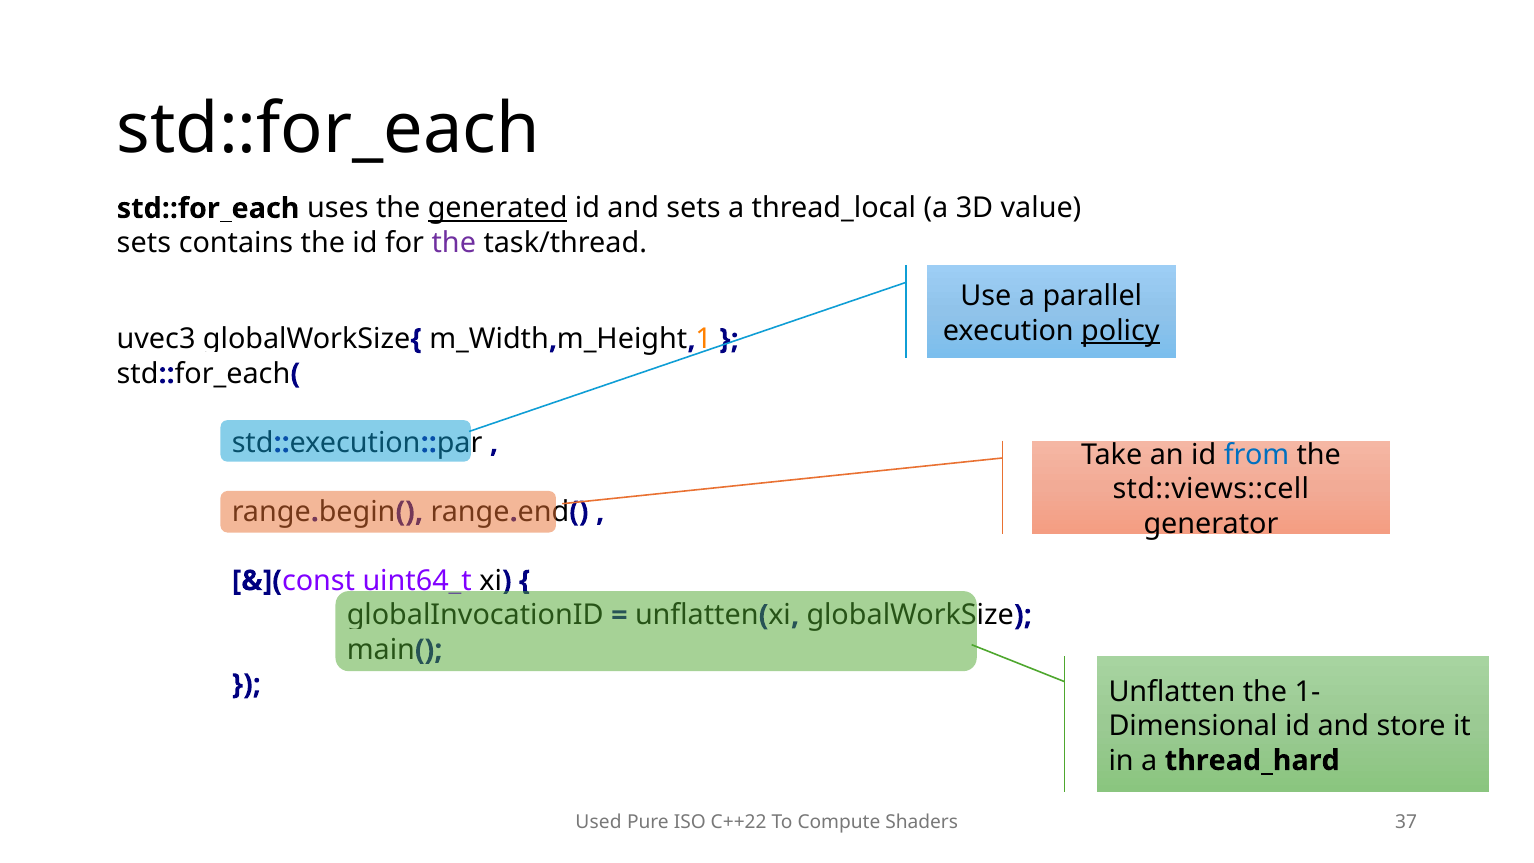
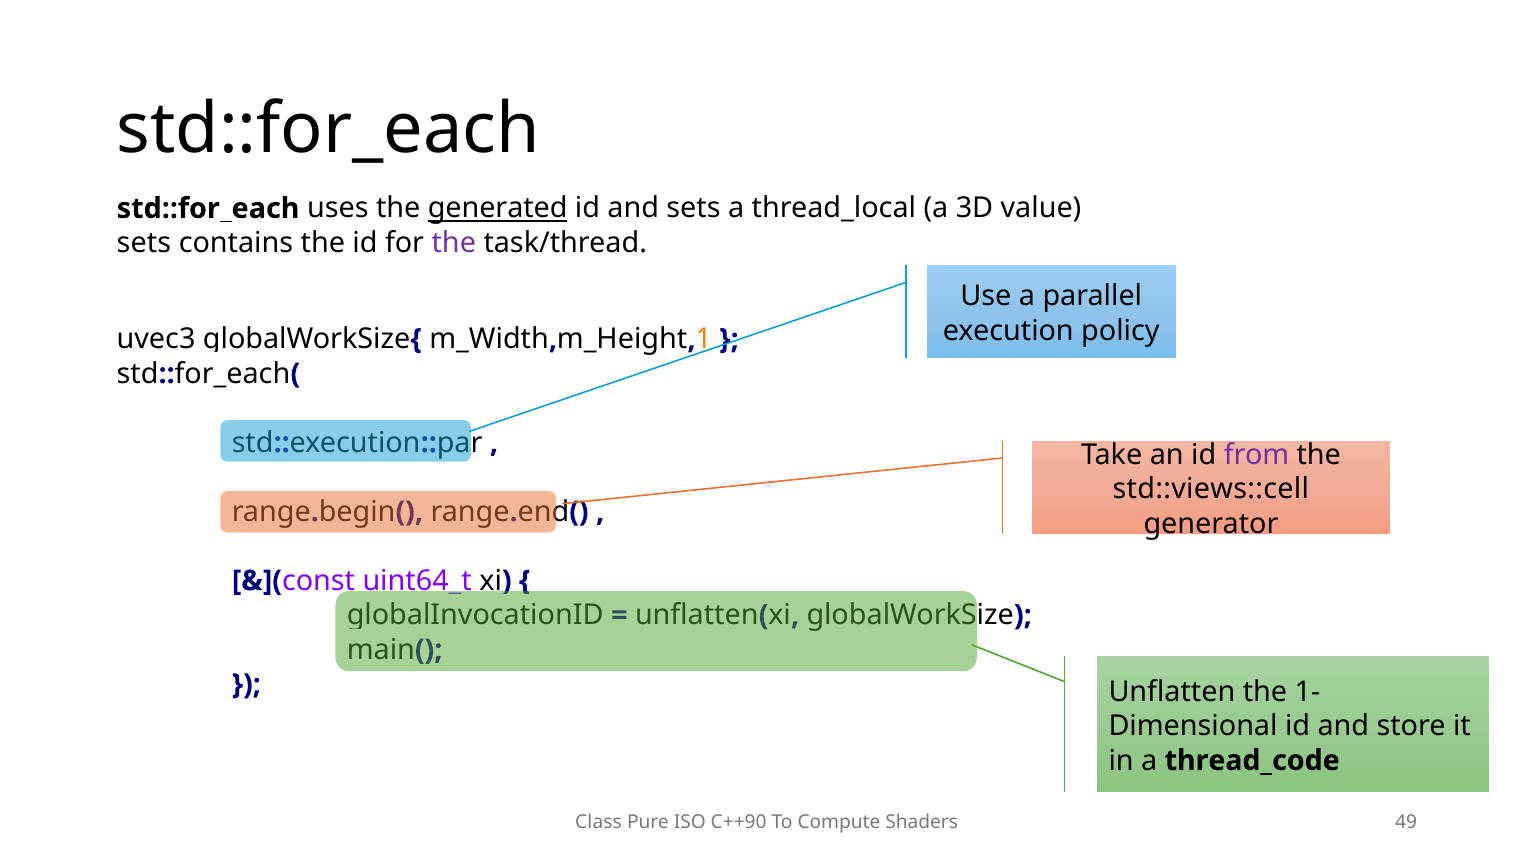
policy underline: present -> none
from colour: blue -> purple
thread_hard: thread_hard -> thread_code
Used: Used -> Class
C++22: C++22 -> C++90
37: 37 -> 49
